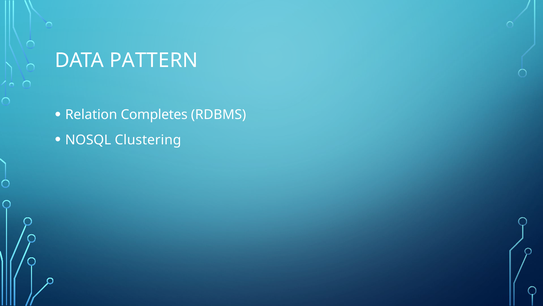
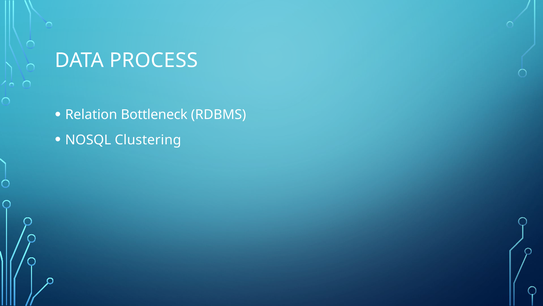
PATTERN: PATTERN -> PROCESS
Completes: Completes -> Bottleneck
